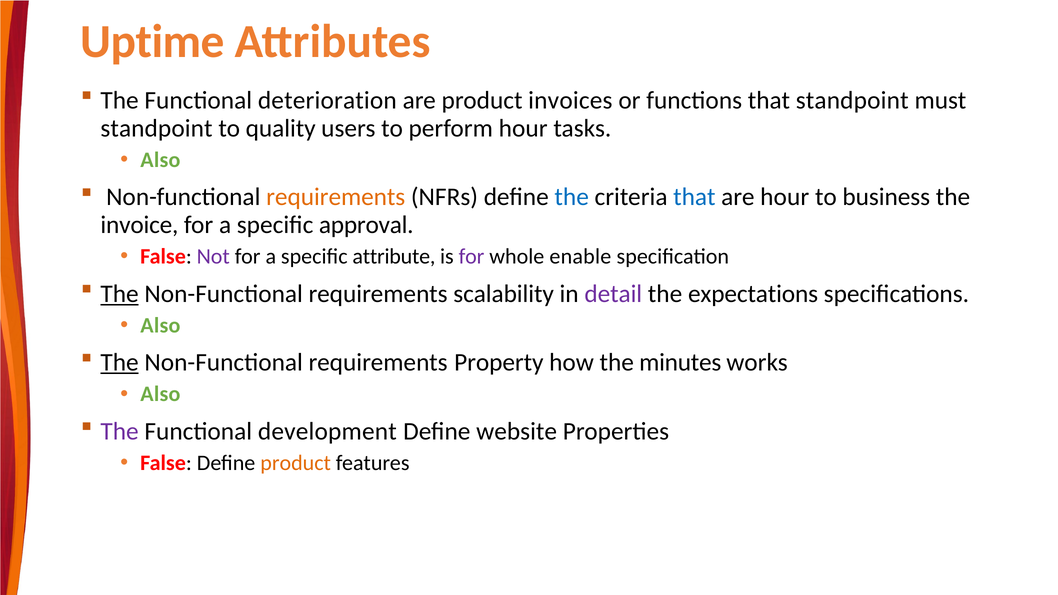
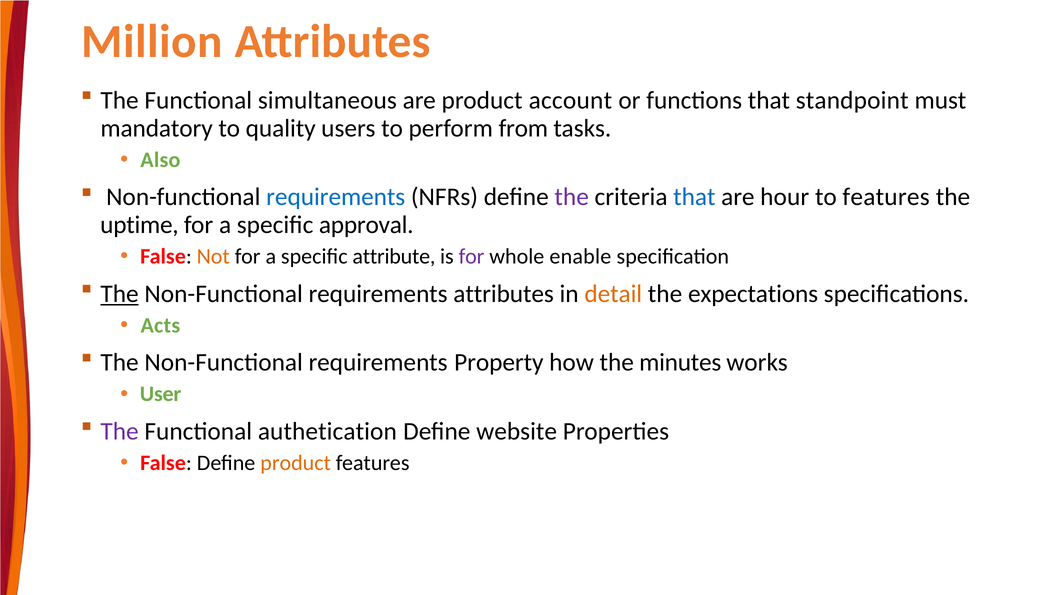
Uptime: Uptime -> Million
deterioration: deterioration -> simultaneous
invoices: invoices -> account
standpoint at (157, 128): standpoint -> mandatory
perform hour: hour -> from
requirements at (336, 197) colour: orange -> blue
the at (572, 197) colour: blue -> purple
to business: business -> features
invoice: invoice -> uptime
Not colour: purple -> orange
requirements scalability: scalability -> attributes
detail colour: purple -> orange
Also at (160, 325): Also -> Acts
The at (120, 363) underline: present -> none
Also at (160, 394): Also -> User
development: development -> authetication
